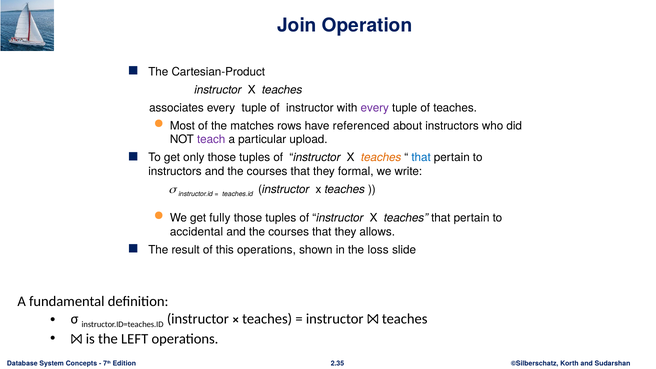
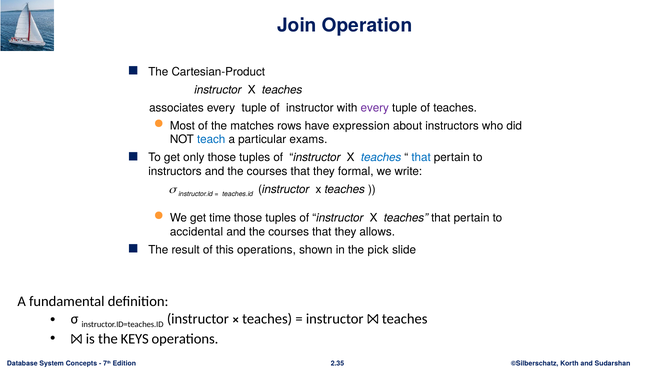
referenced: referenced -> expression
teach colour: purple -> blue
upload: upload -> exams
teaches at (381, 158) colour: orange -> blue
fully: fully -> time
loss: loss -> pick
LEFT: LEFT -> KEYS
